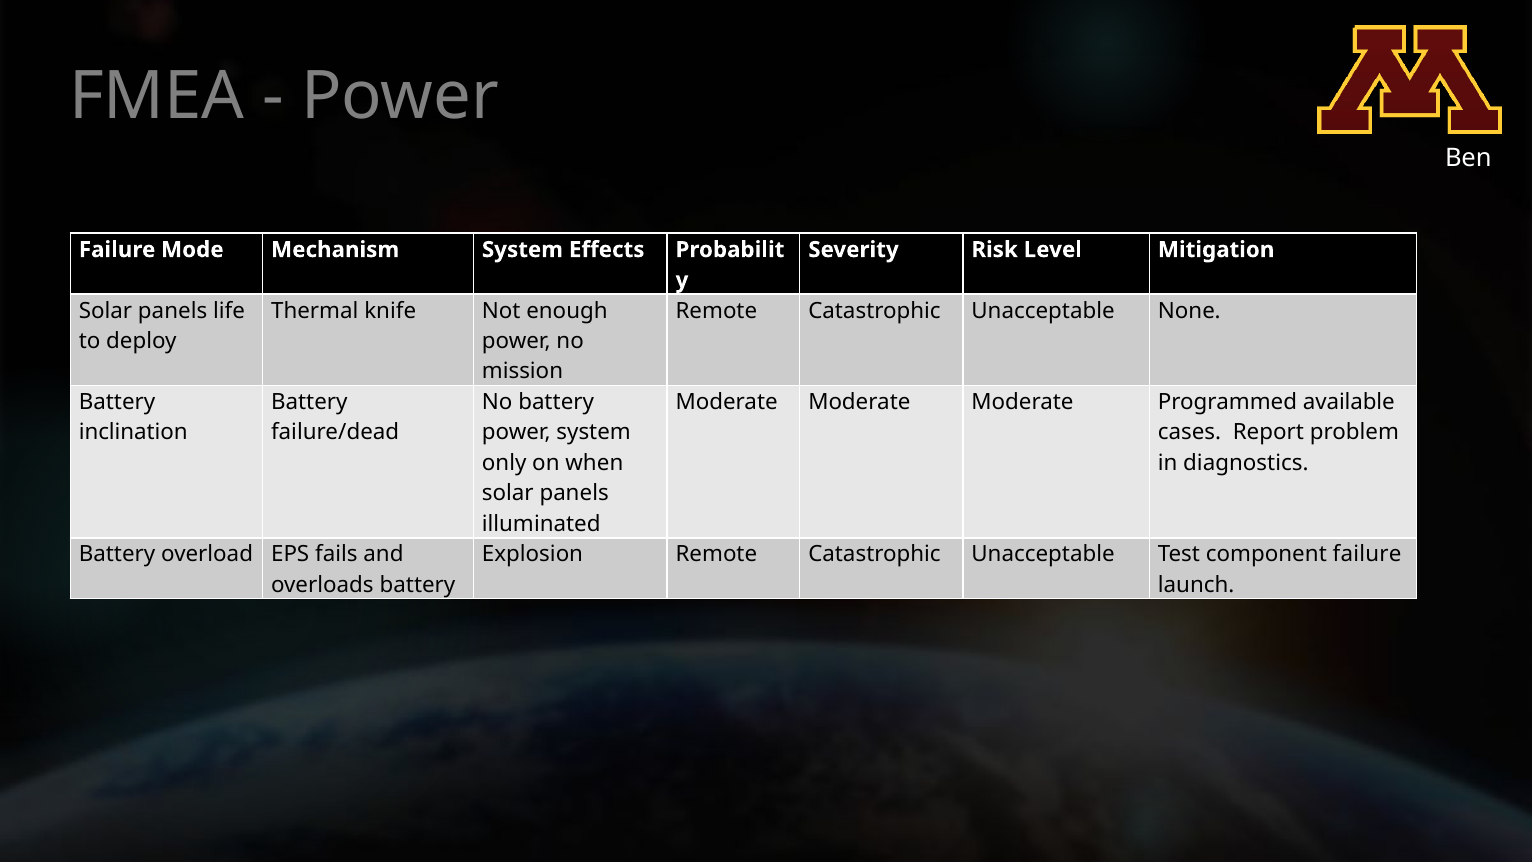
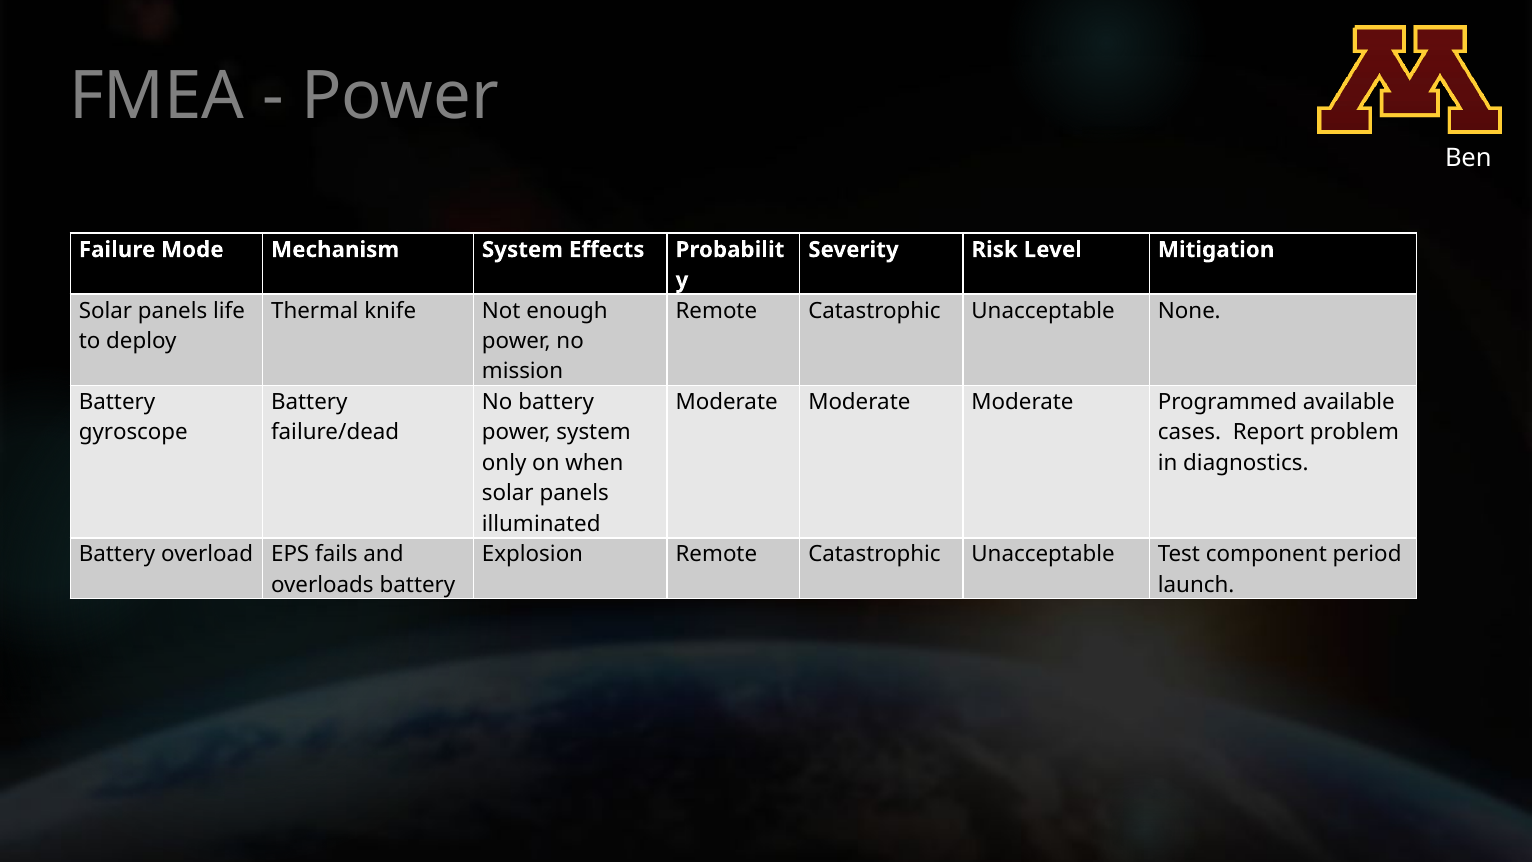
inclination: inclination -> gyroscope
component failure: failure -> period
